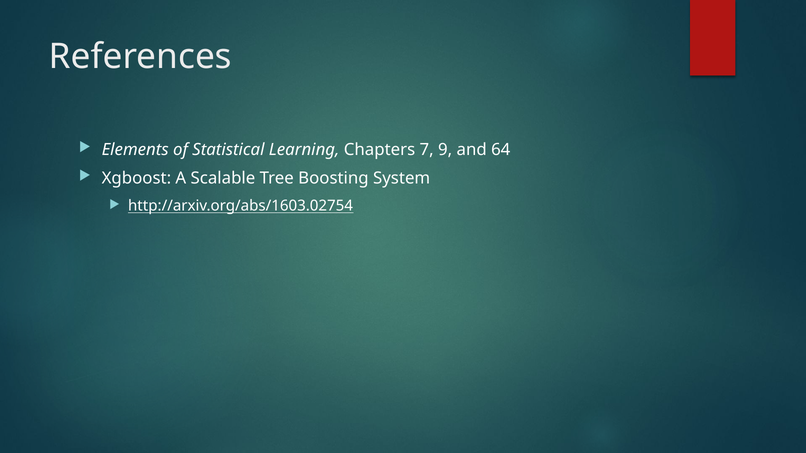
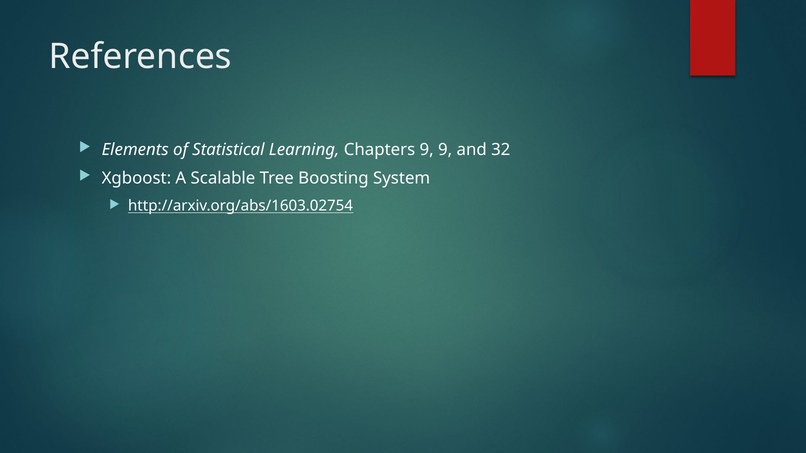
Chapters 7: 7 -> 9
64: 64 -> 32
